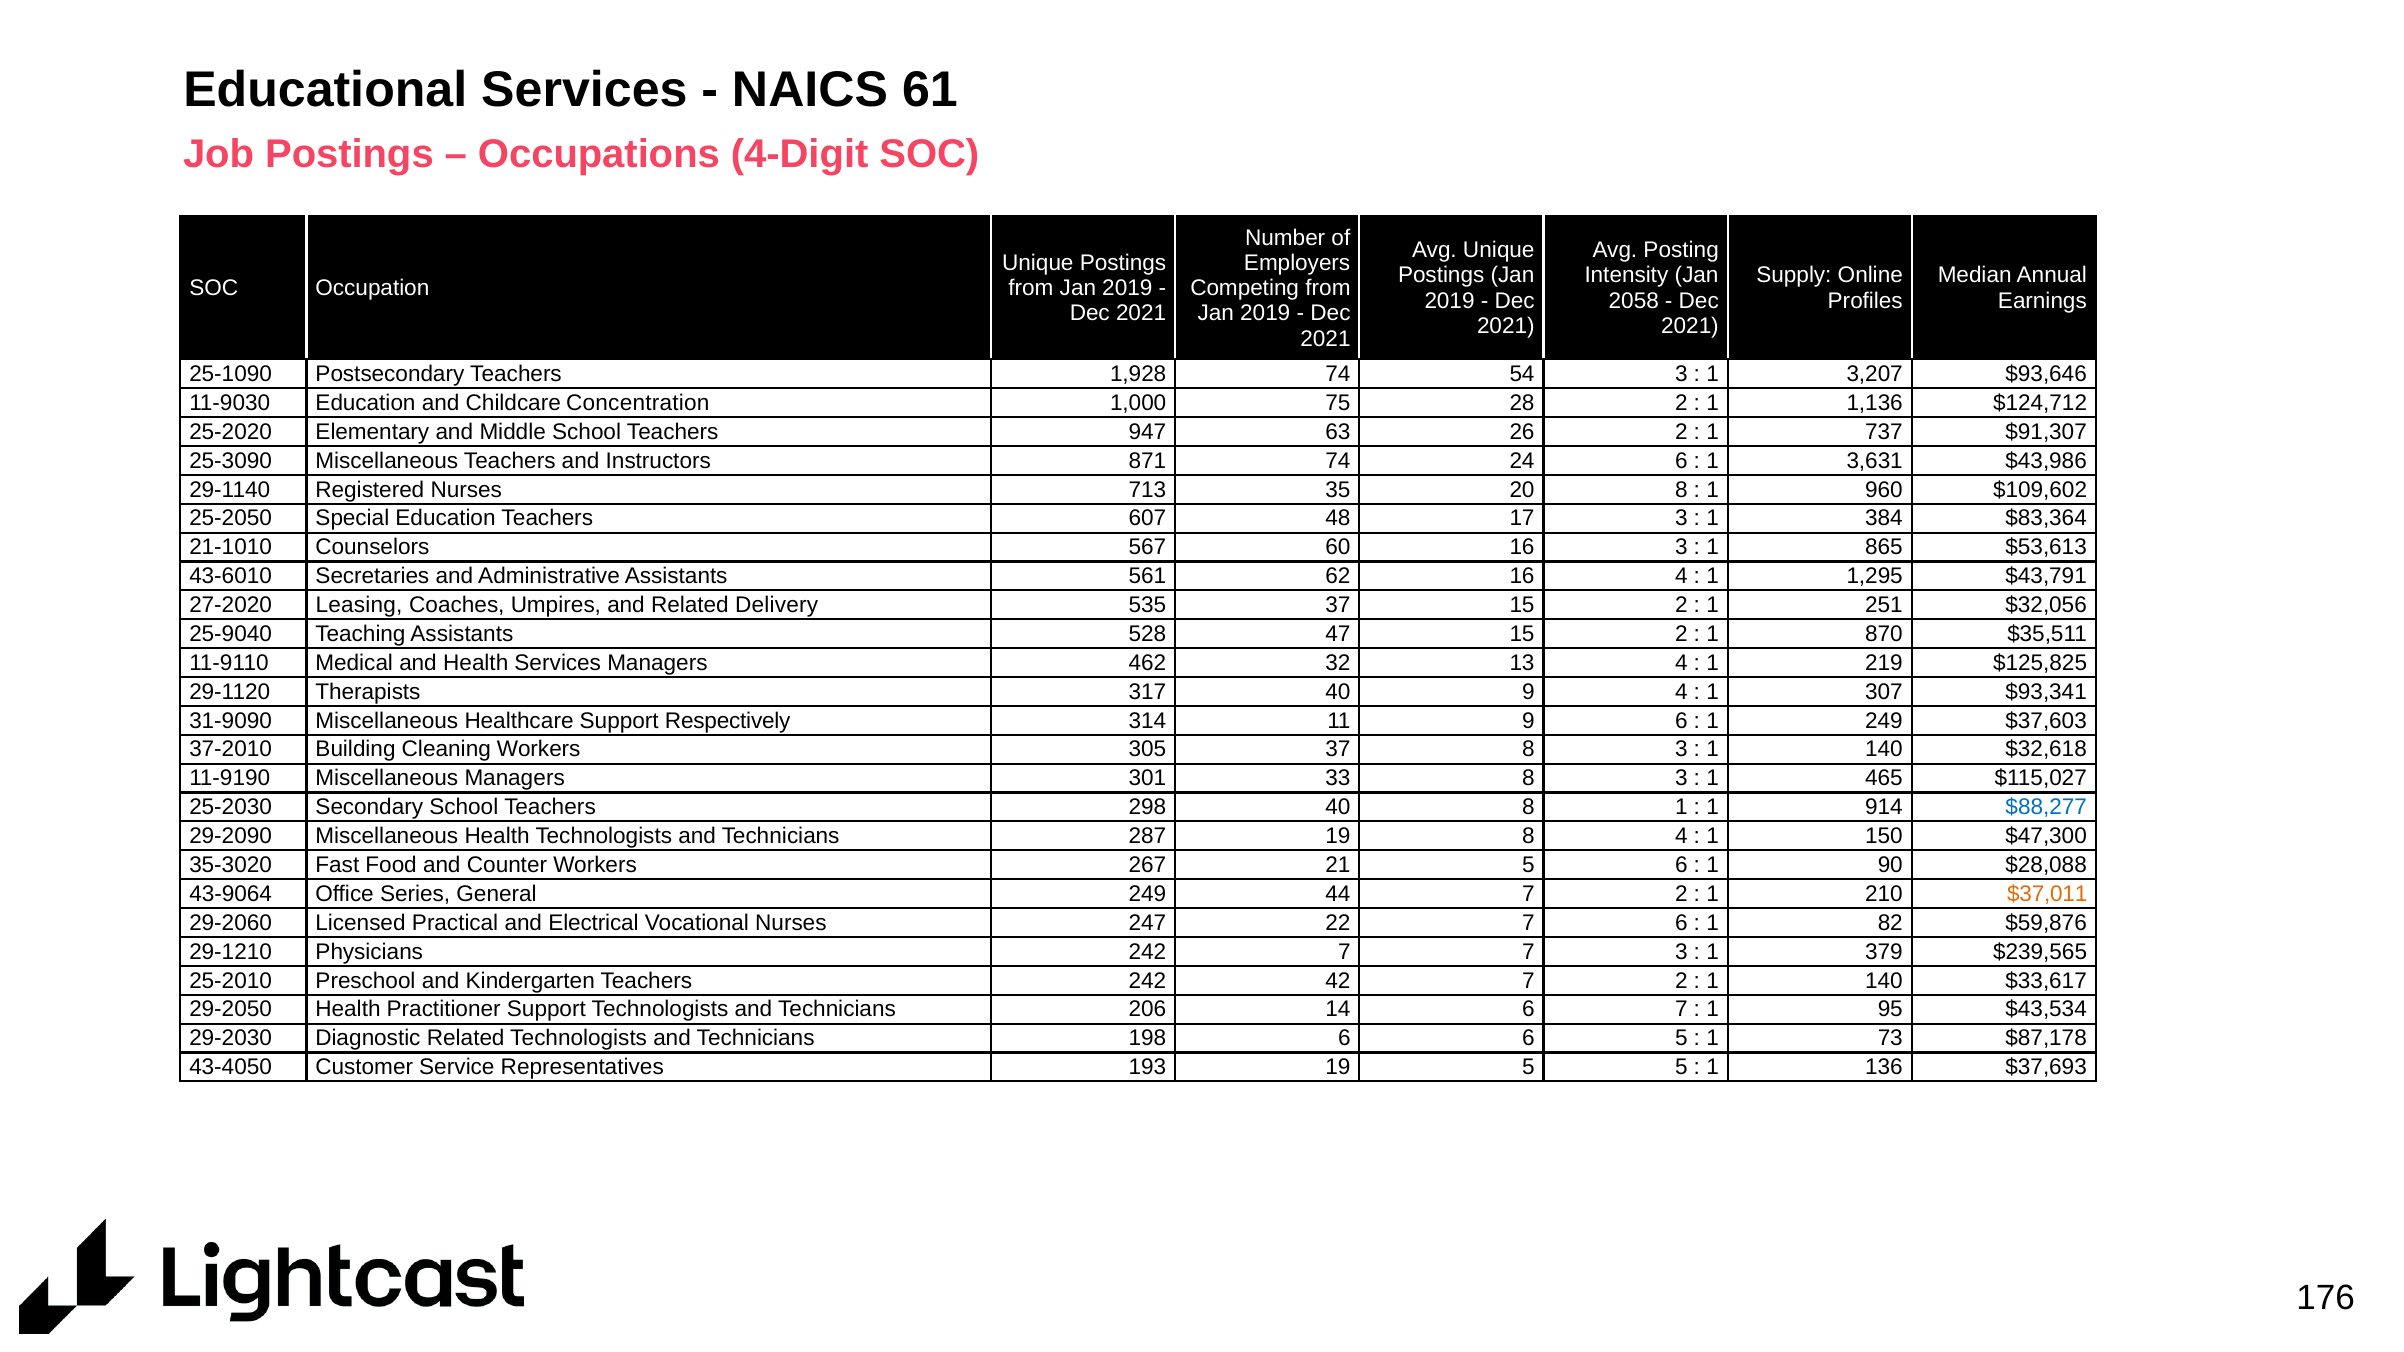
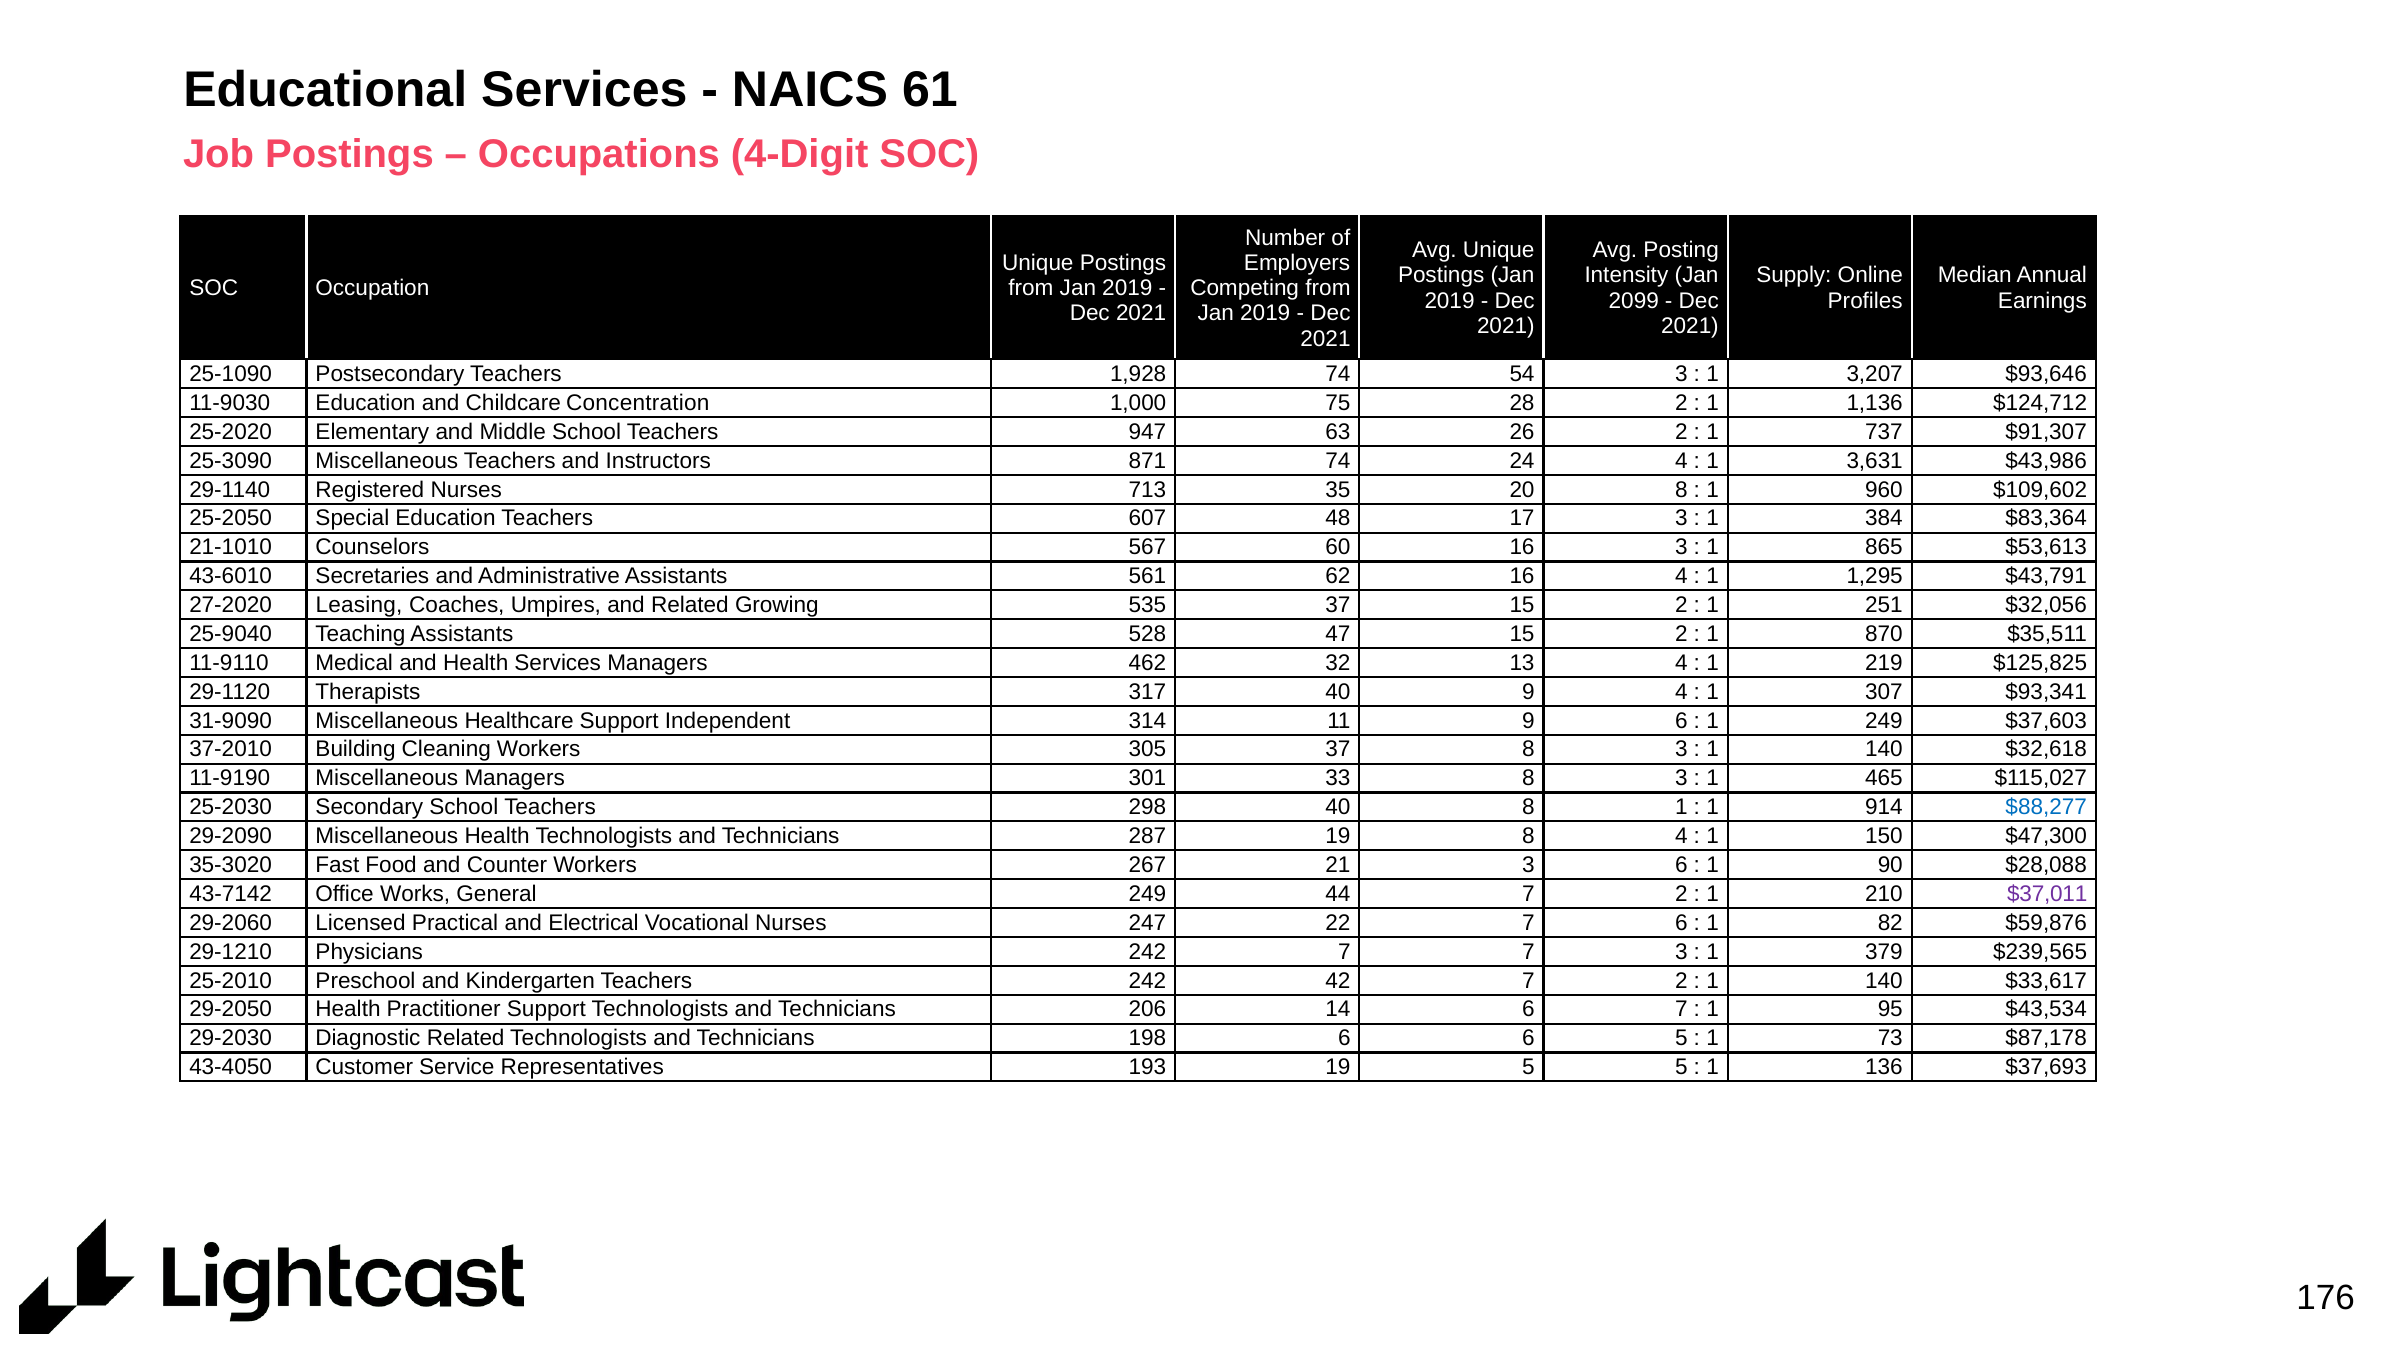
2058: 2058 -> 2099
24 6: 6 -> 4
Delivery: Delivery -> Growing
Respectively: Respectively -> Independent
21 5: 5 -> 3
43-9064: 43-9064 -> 43-7142
Series: Series -> Works
$37,011 colour: orange -> purple
